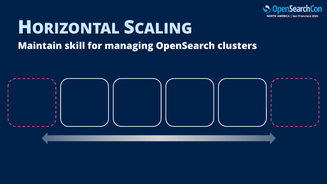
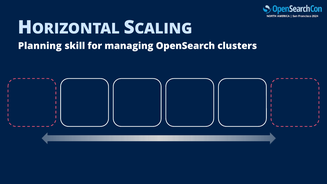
Maintain: Maintain -> Planning
